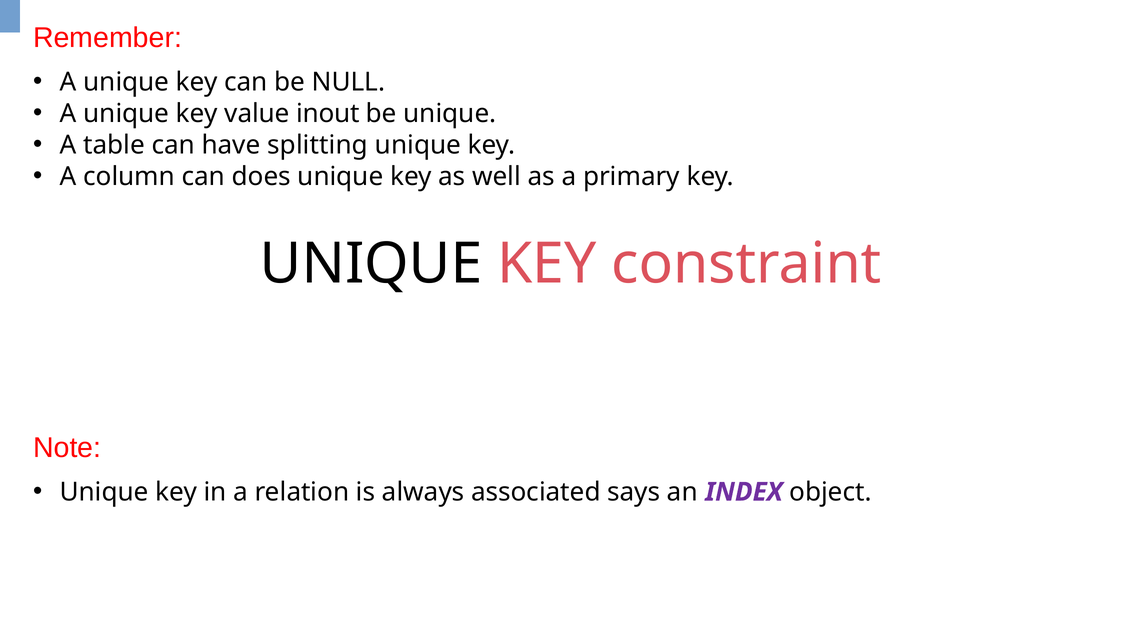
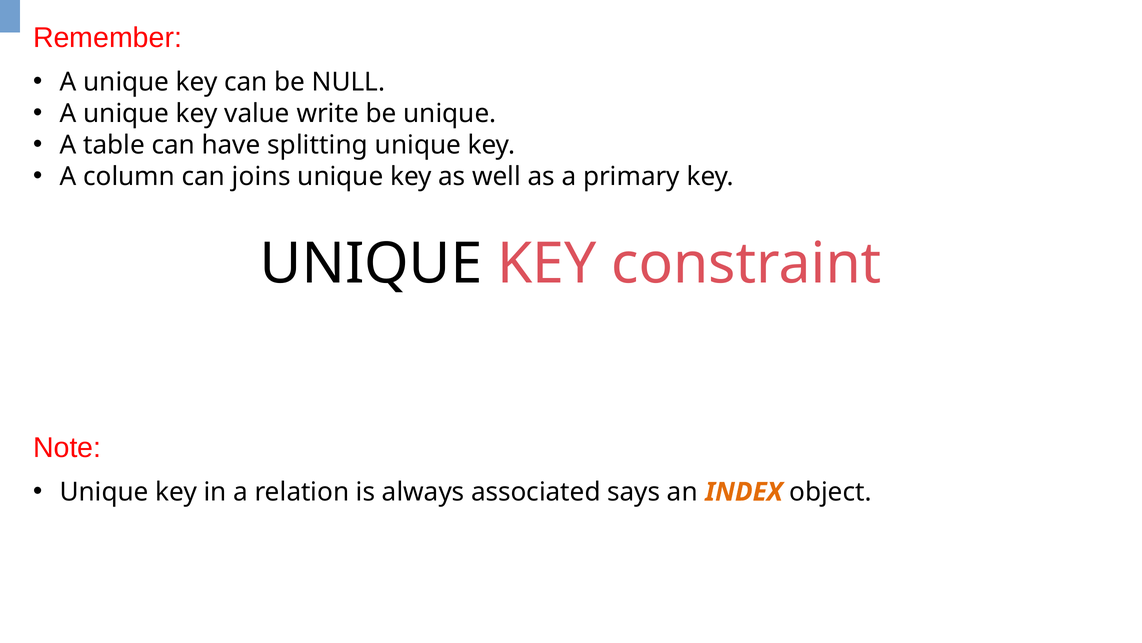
inout: inout -> write
does: does -> joins
INDEX colour: purple -> orange
